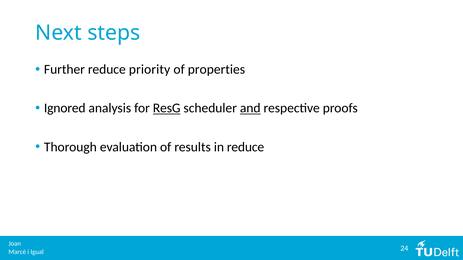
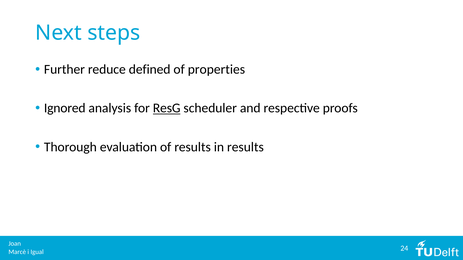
priority: priority -> defined
and underline: present -> none
in reduce: reduce -> results
